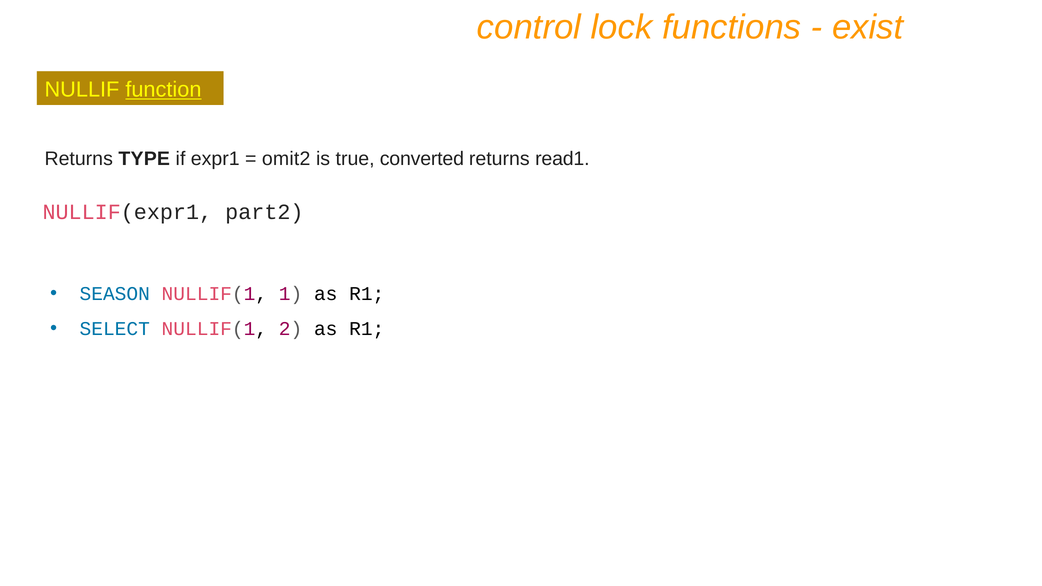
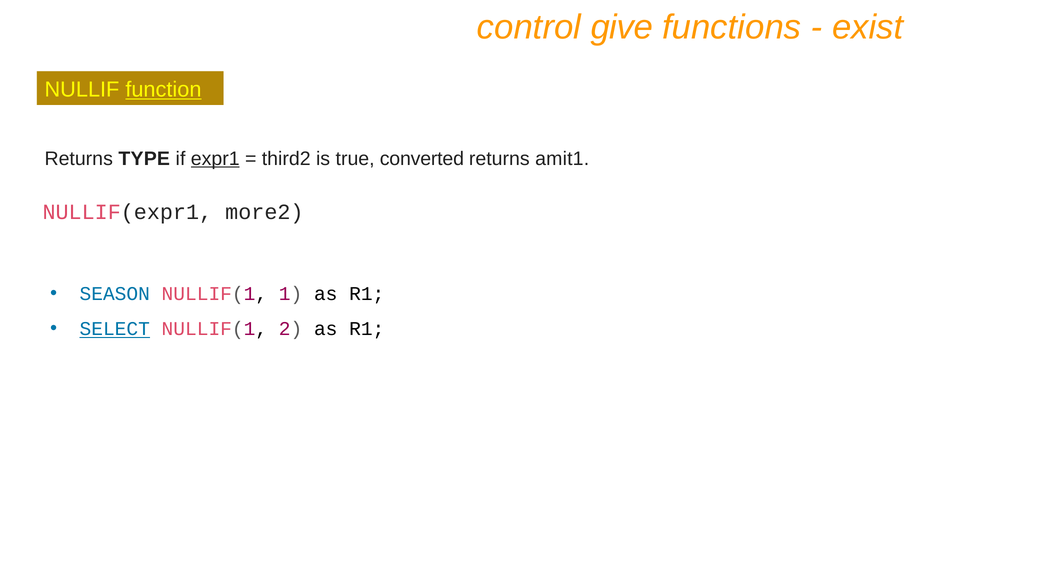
lock: lock -> give
expr1 underline: none -> present
omit2: omit2 -> third2
read1: read1 -> amit1
part2: part2 -> more2
SELECT underline: none -> present
